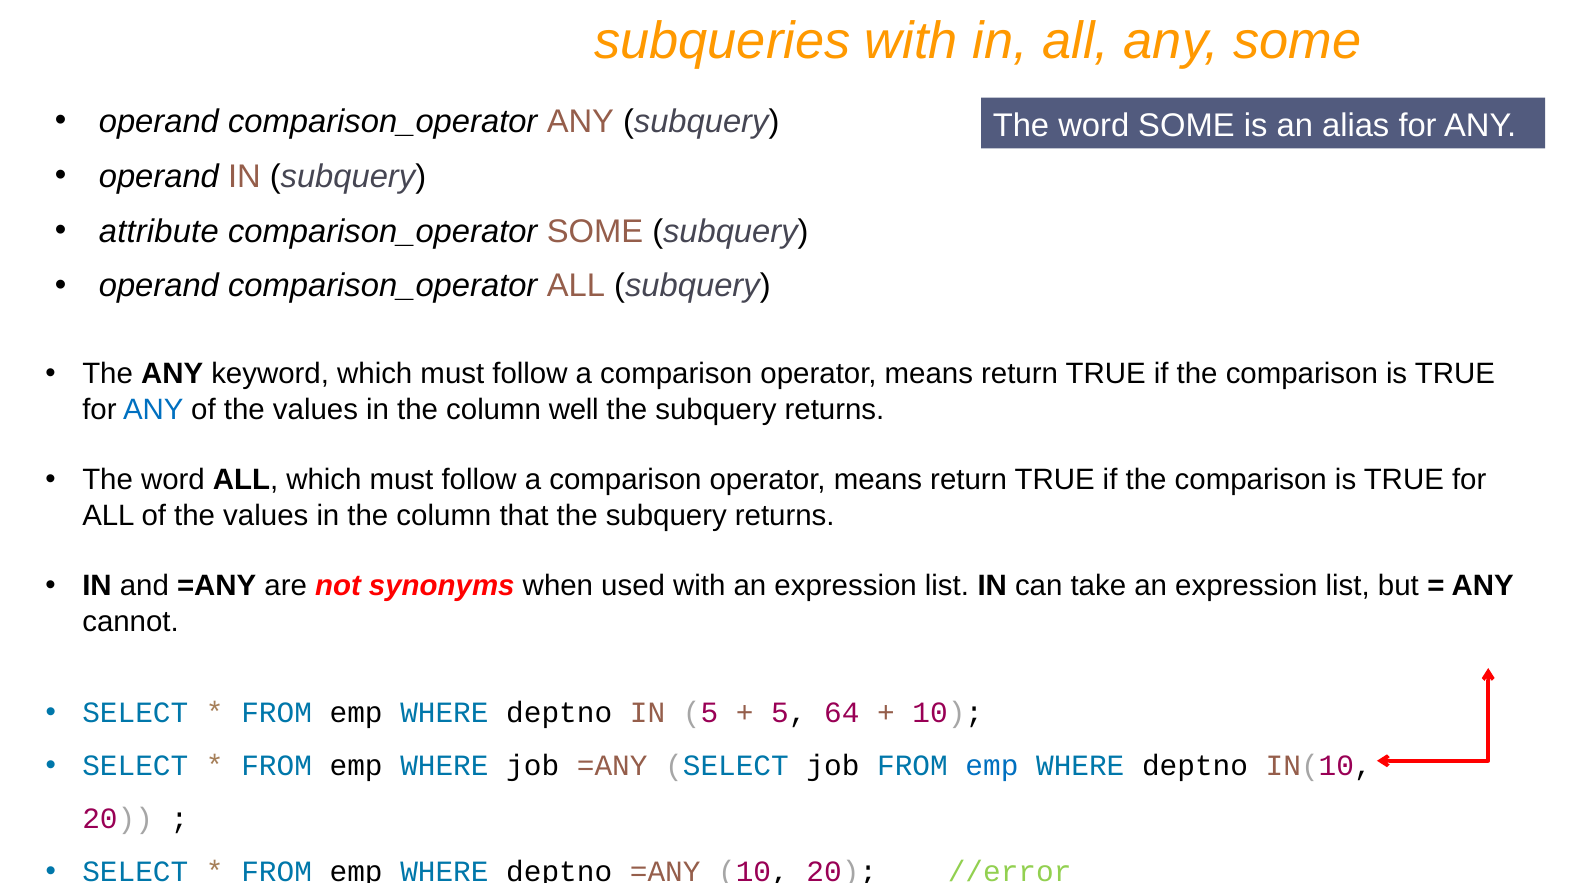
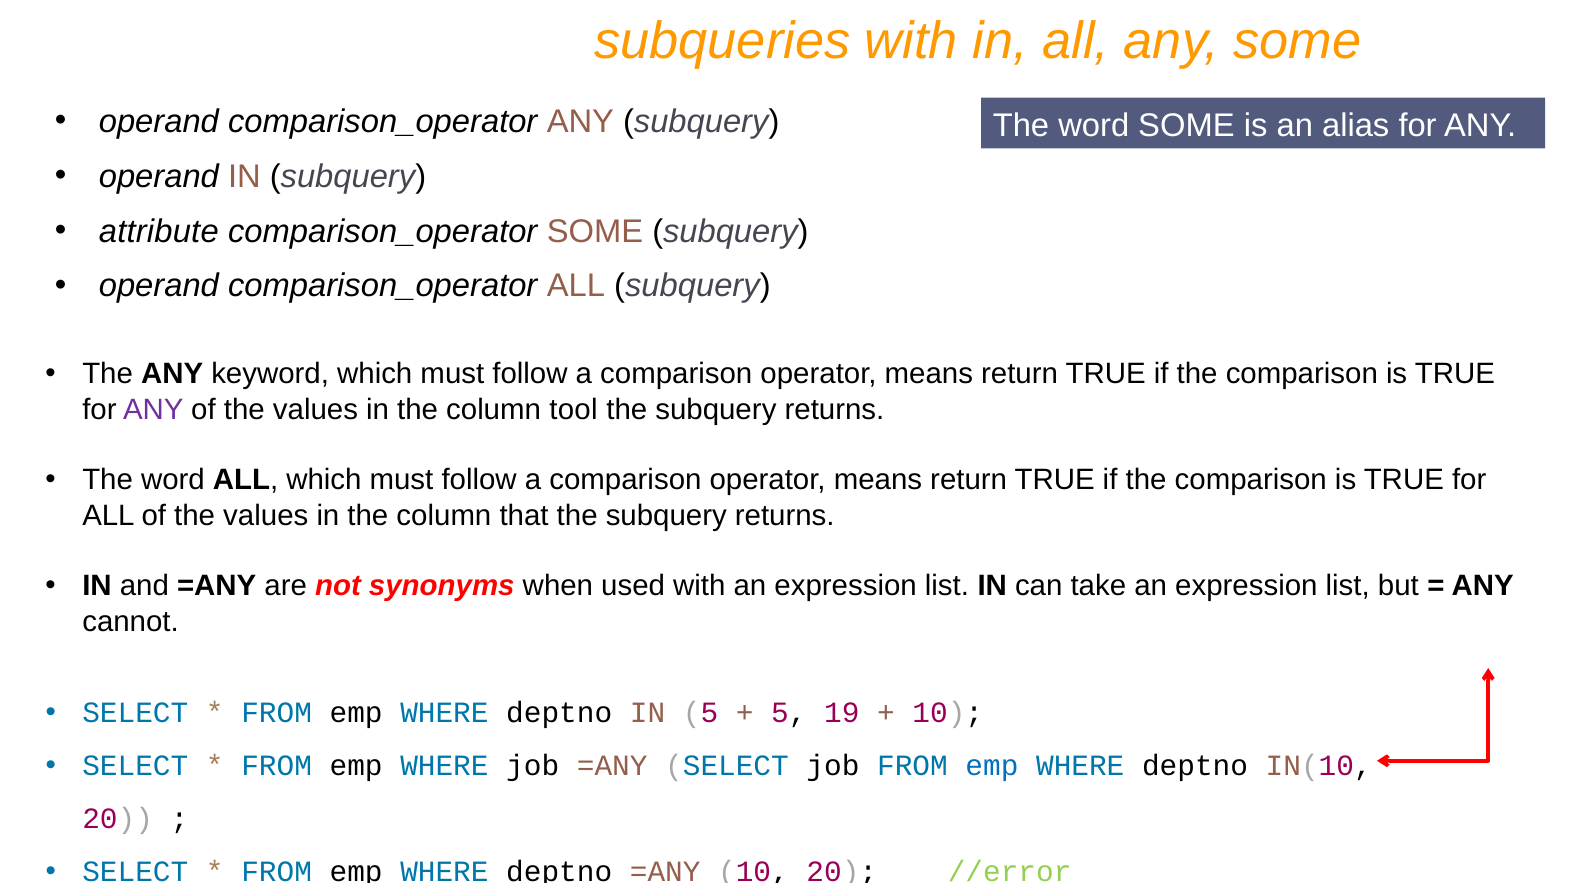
ANY at (153, 410) colour: blue -> purple
well: well -> tool
64: 64 -> 19
